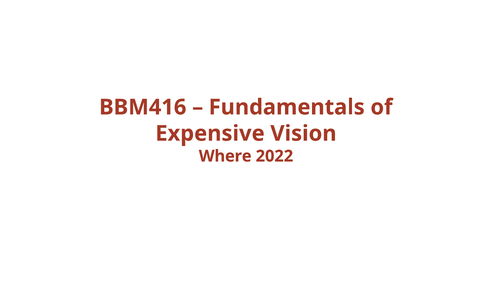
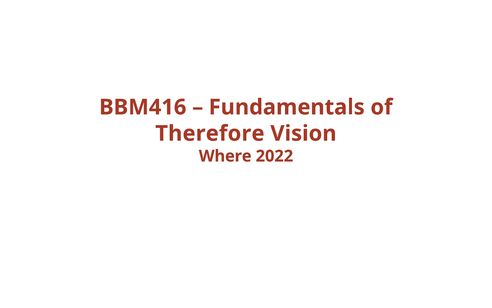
Expensive: Expensive -> Therefore
